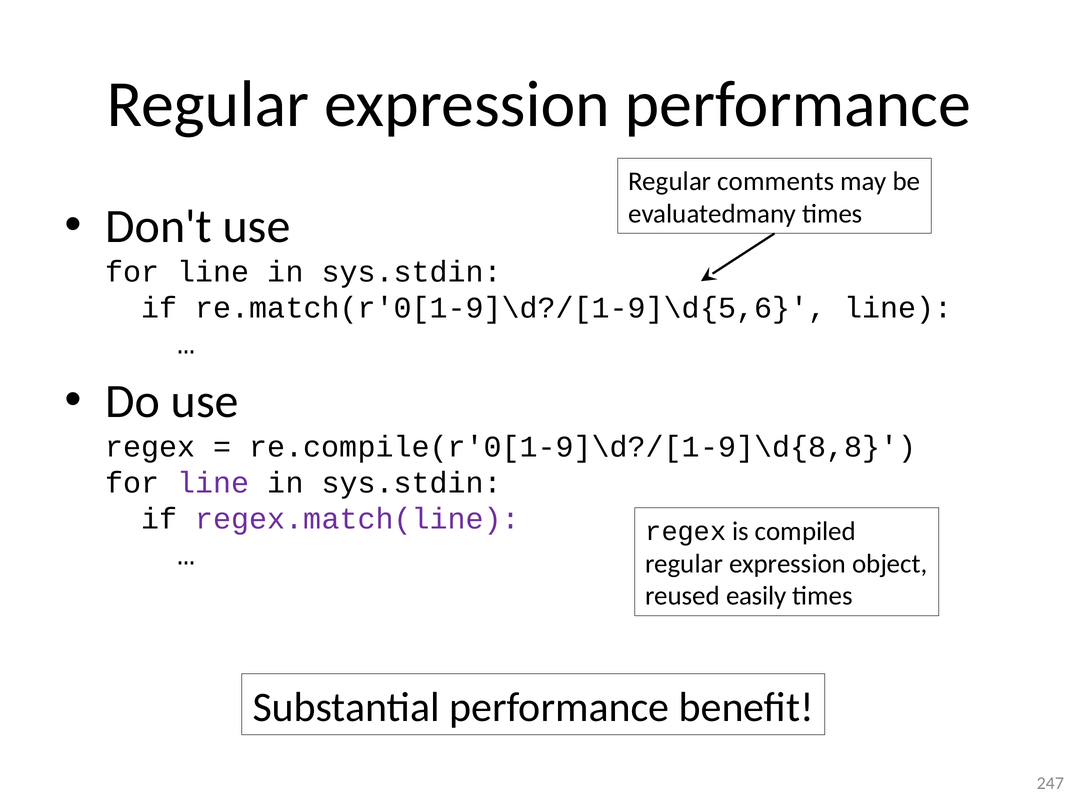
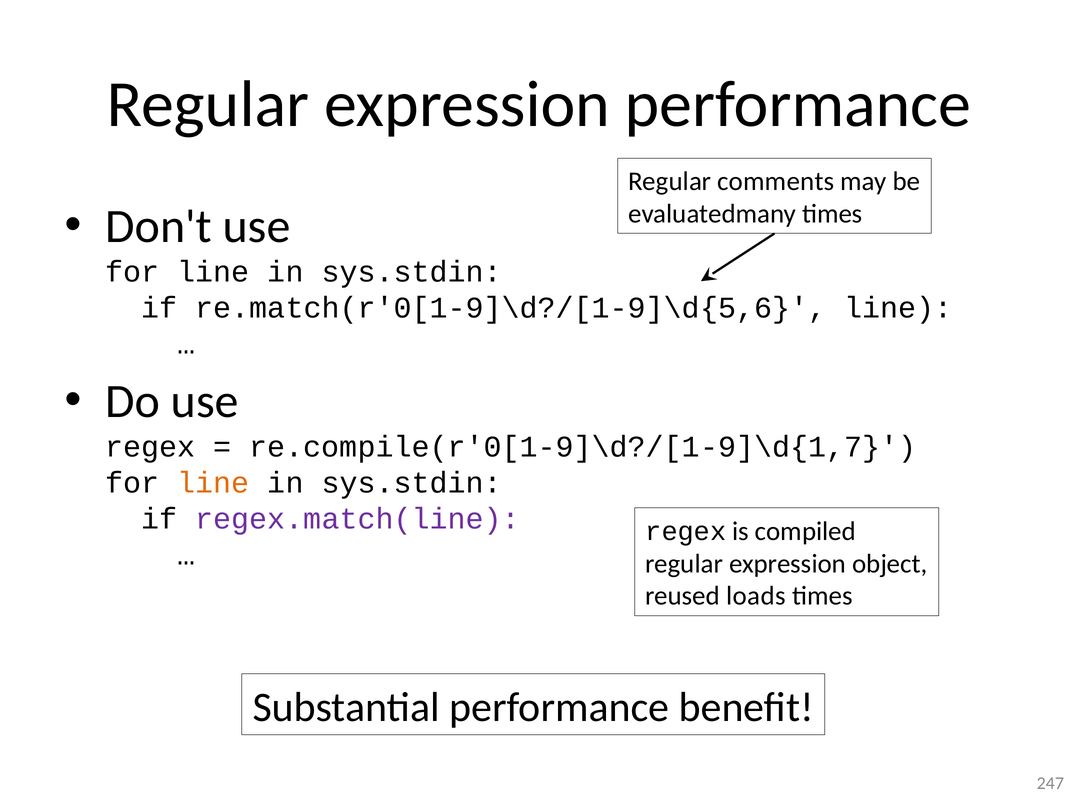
re.compile(r'0[1-9]\d?/[1-9]\d{8,8: re.compile(r'0[1-9]\d?/[1-9]\d{8,8 -> re.compile(r'0[1-9]\d?/[1-9]\d{1,7
line at (213, 483) colour: purple -> orange
easily: easily -> loads
